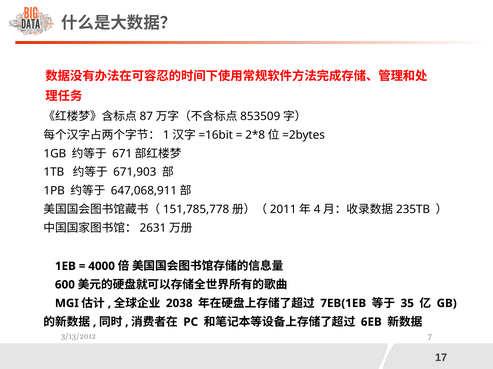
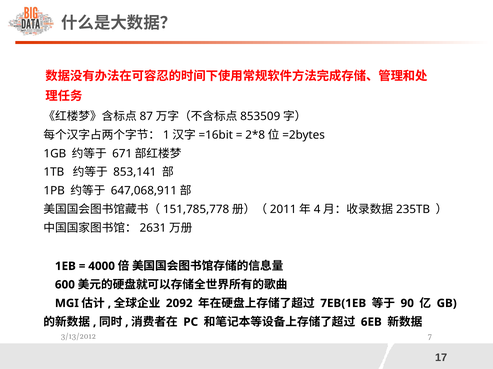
671,903: 671,903 -> 853,141
2038: 2038 -> 2092
35: 35 -> 90
